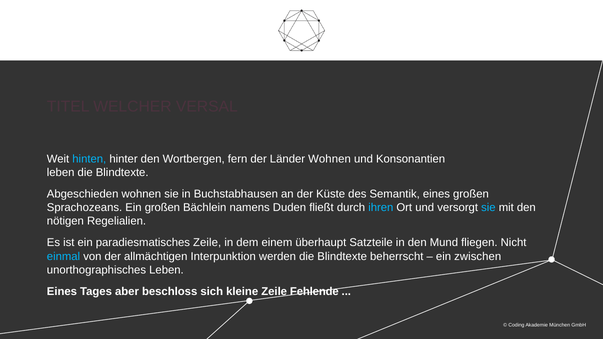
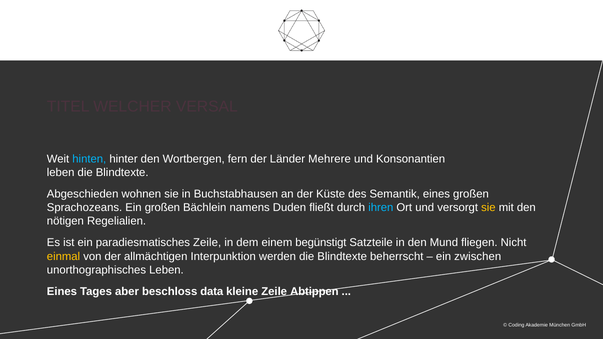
Länder Wohnen: Wohnen -> Mehrere
sie at (488, 208) colour: light blue -> yellow
überhaupt: überhaupt -> begünstigt
einmal colour: light blue -> yellow
sich: sich -> data
Fehlende: Fehlende -> Abtippen
